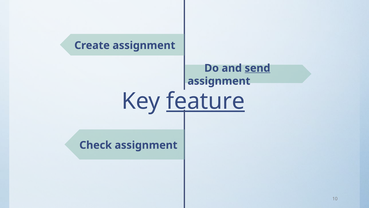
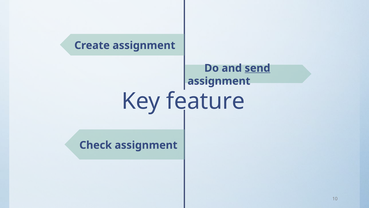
feature underline: present -> none
